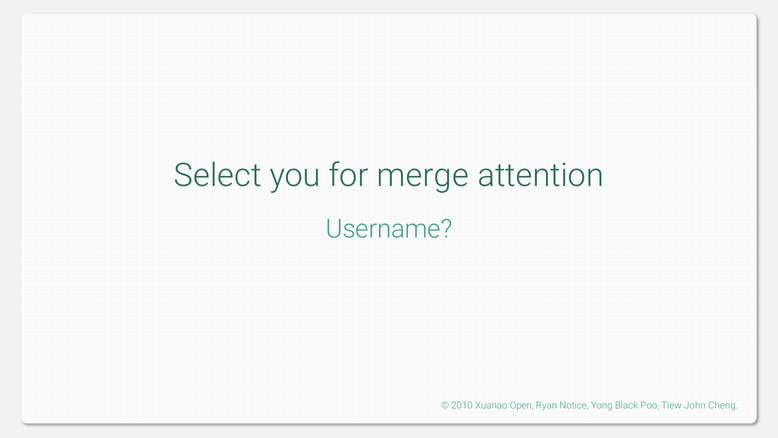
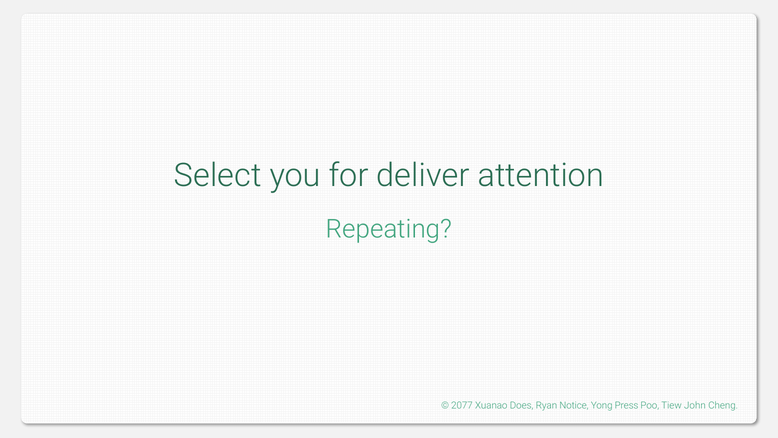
merge: merge -> deliver
Username: Username -> Repeating
2010: 2010 -> 2077
Open: Open -> Does
Black: Black -> Press
